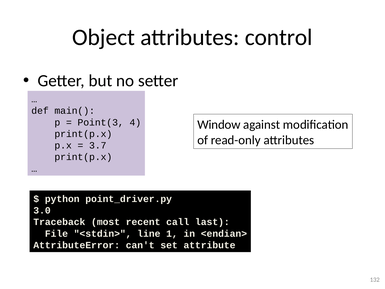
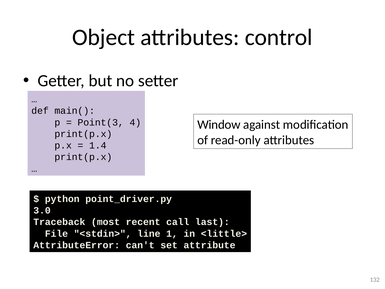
3.7: 3.7 -> 1.4
<endian>: <endian> -> <little>
